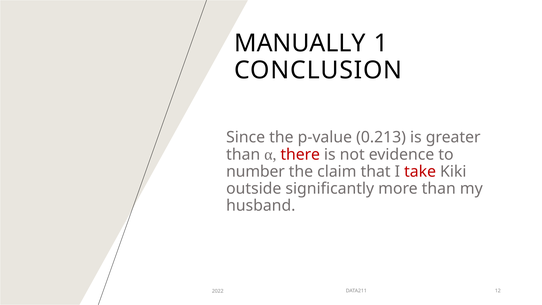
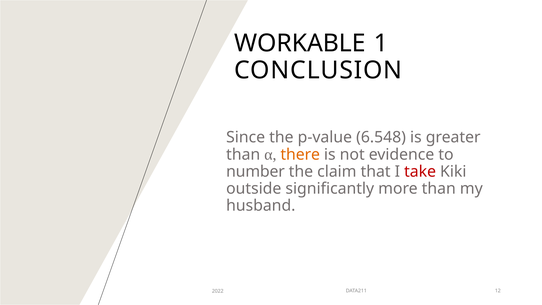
MANUALLY: MANUALLY -> WORKABLE
0.213: 0.213 -> 6.548
there colour: red -> orange
